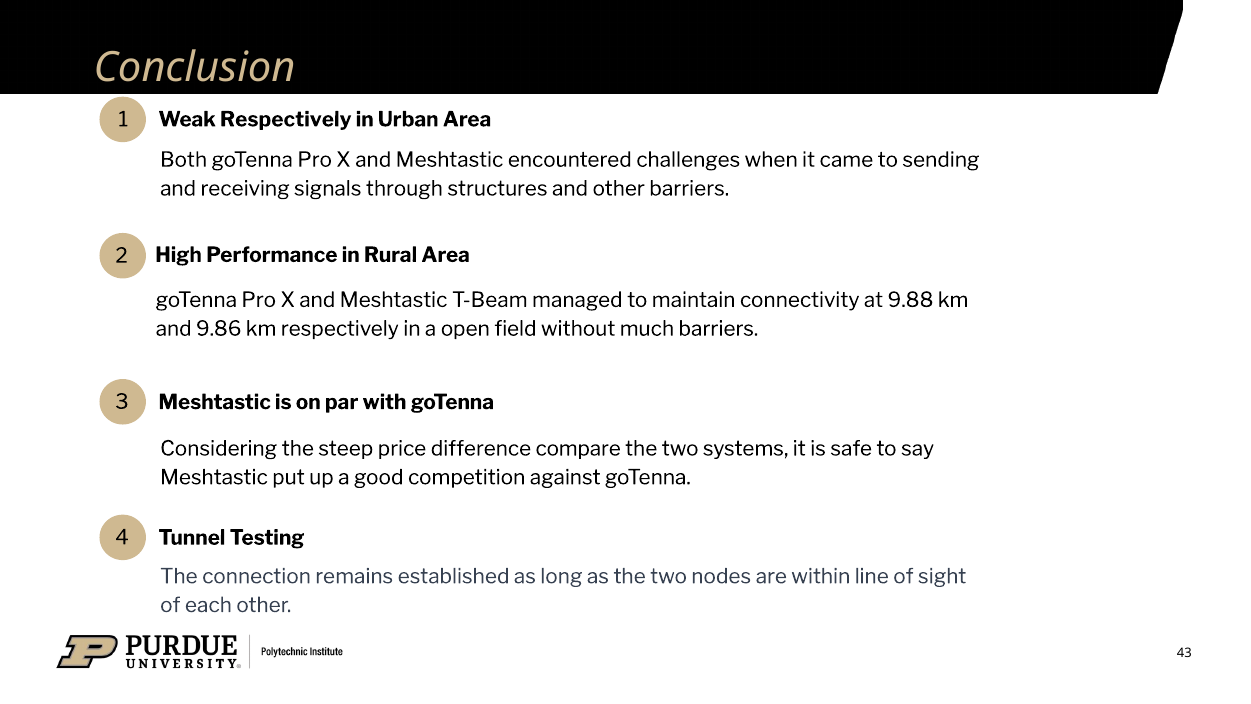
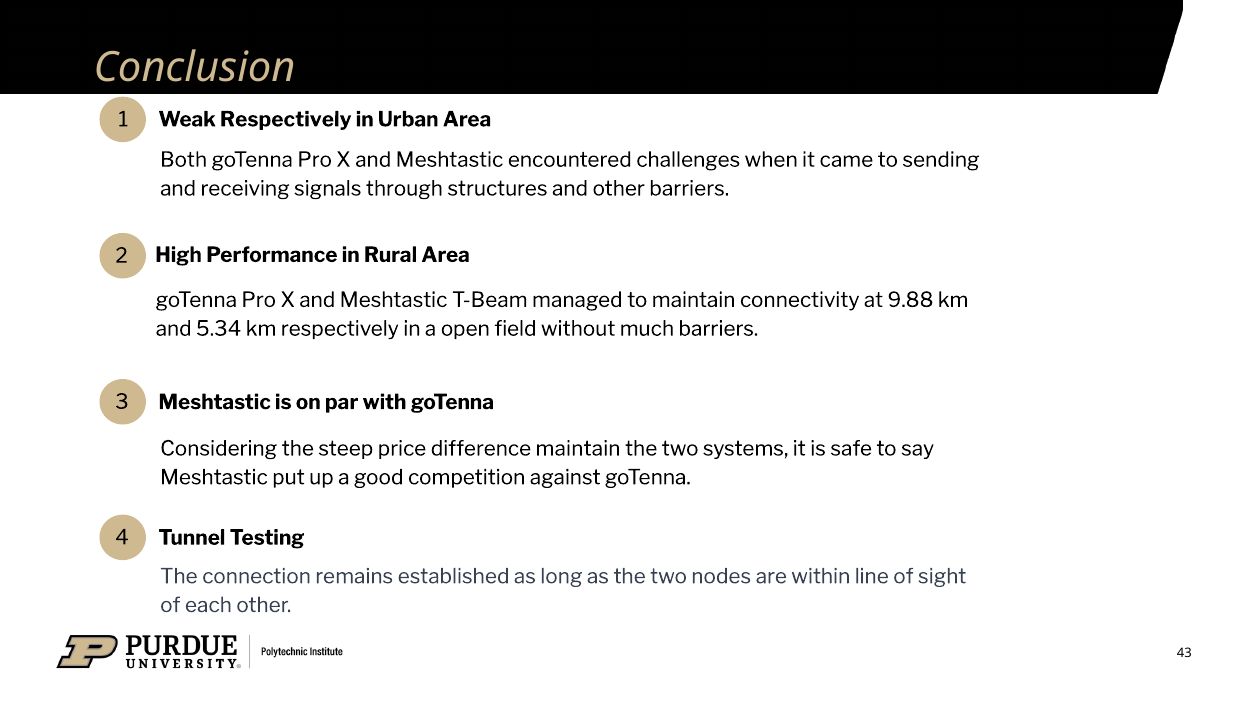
9.86: 9.86 -> 5.34
difference compare: compare -> maintain
